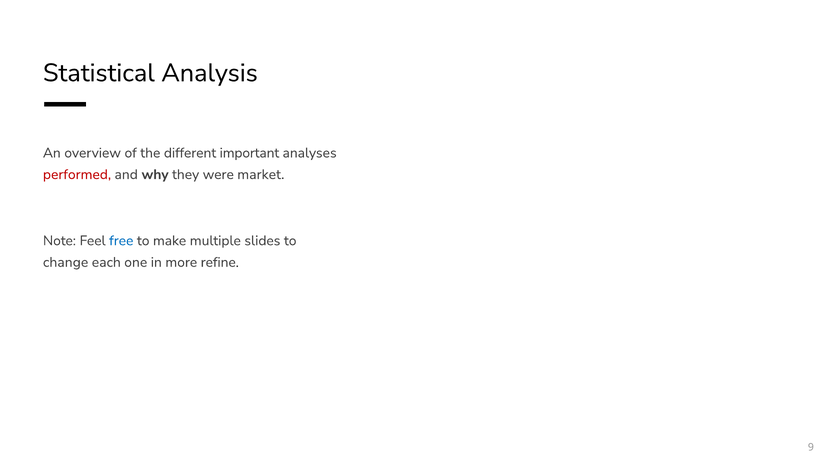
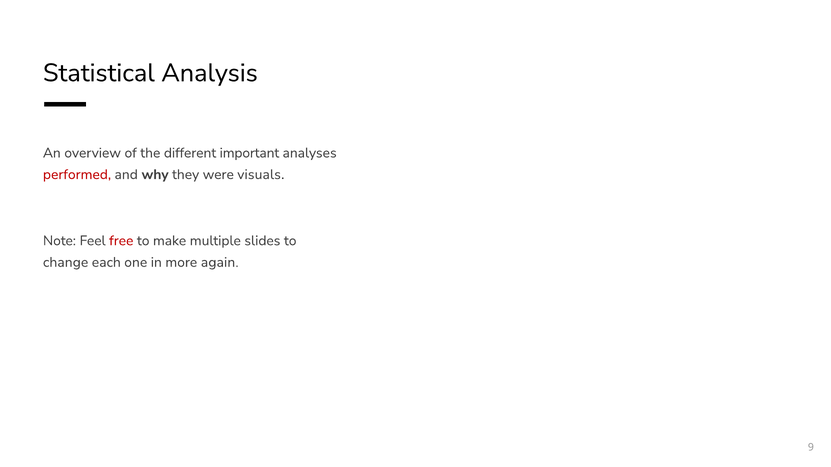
market: market -> visuals
free colour: blue -> red
refine: refine -> again
